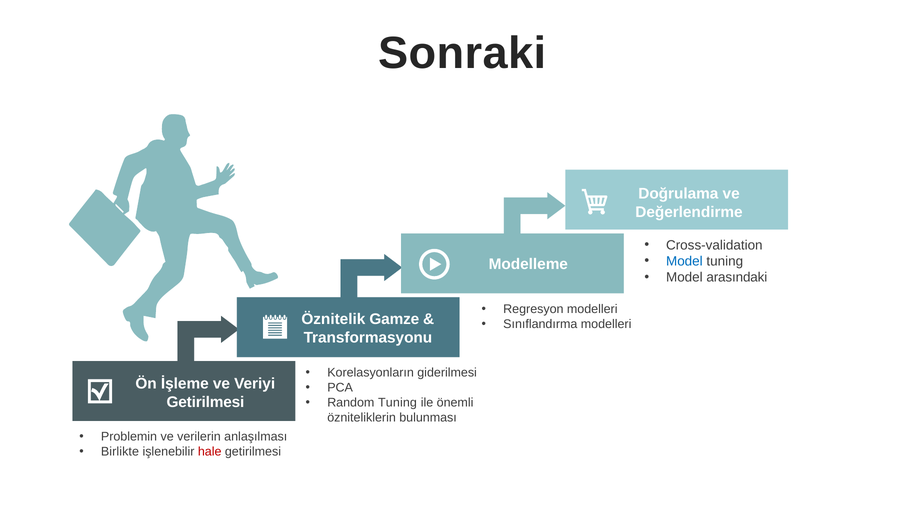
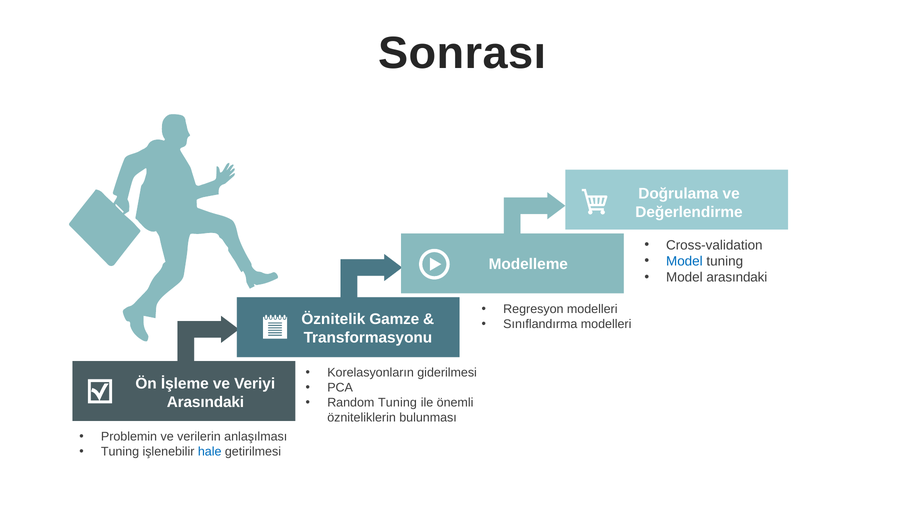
Sonraki: Sonraki -> Sonrası
Getirilmesi at (205, 403): Getirilmesi -> Arasındaki
Birlikte at (120, 452): Birlikte -> Tuning
hale colour: red -> blue
